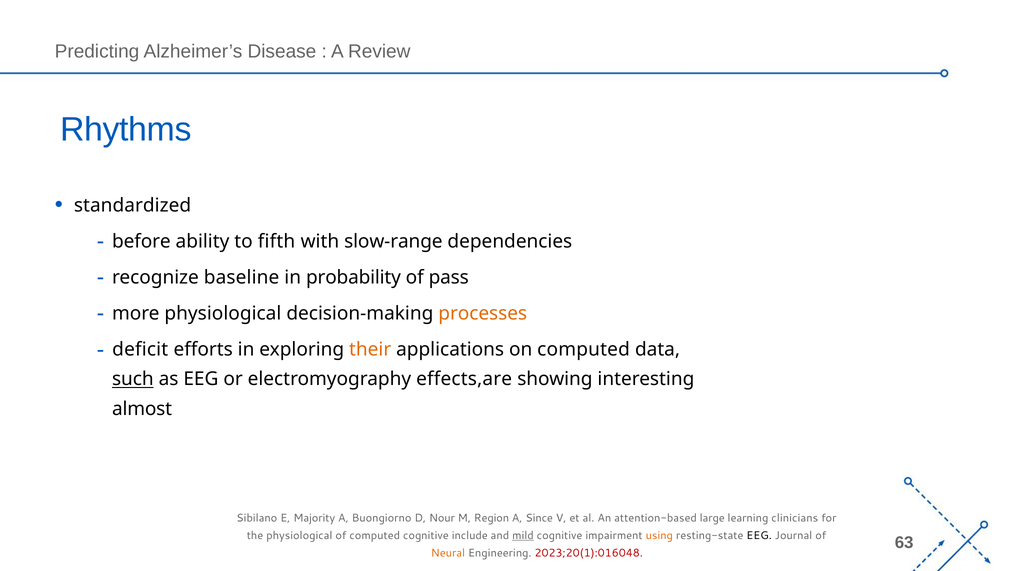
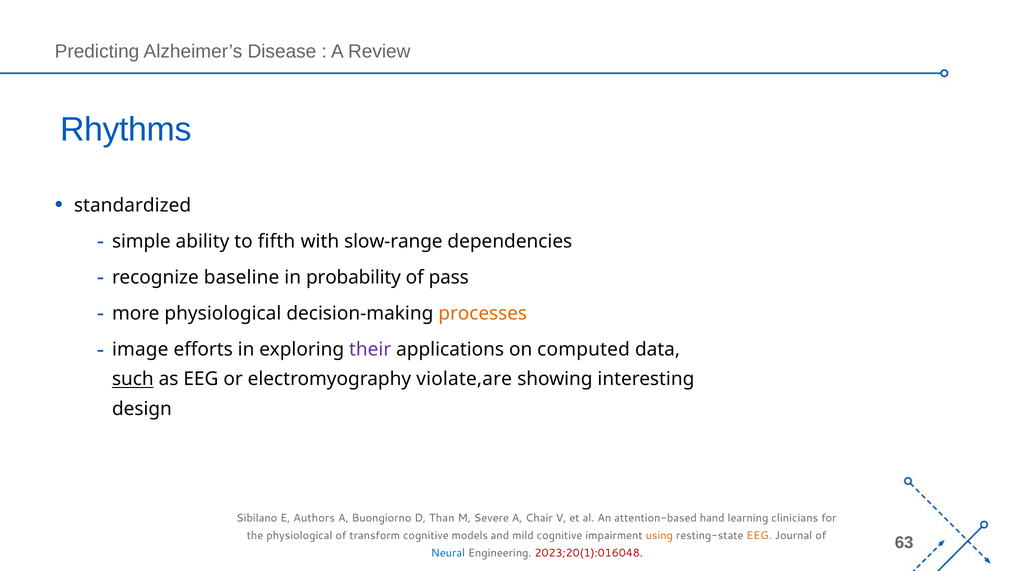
before: before -> simple
deficit: deficit -> image
their colour: orange -> purple
effects,are: effects,are -> violate,are
almost: almost -> design
Majority: Majority -> Authors
Nour: Nour -> Than
Region: Region -> Severe
Since: Since -> Chair
large: large -> hand
of computed: computed -> transform
include: include -> models
mild underline: present -> none
EEG at (759, 536) colour: black -> orange
Neural colour: orange -> blue
